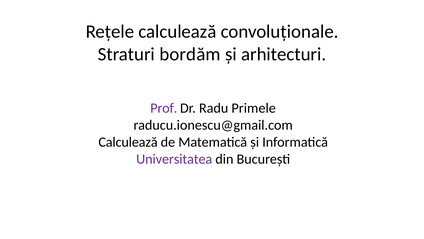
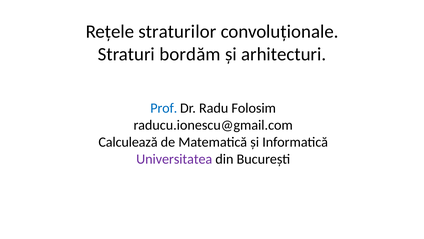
Rețele calculează: calculează -> straturilor
Prof colour: purple -> blue
Primele: Primele -> Folosim
